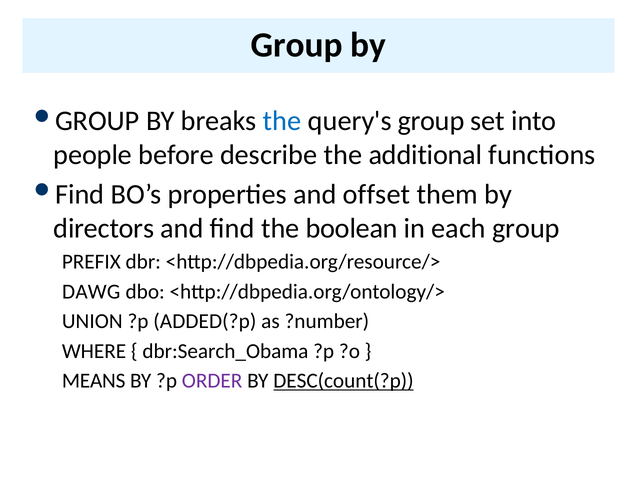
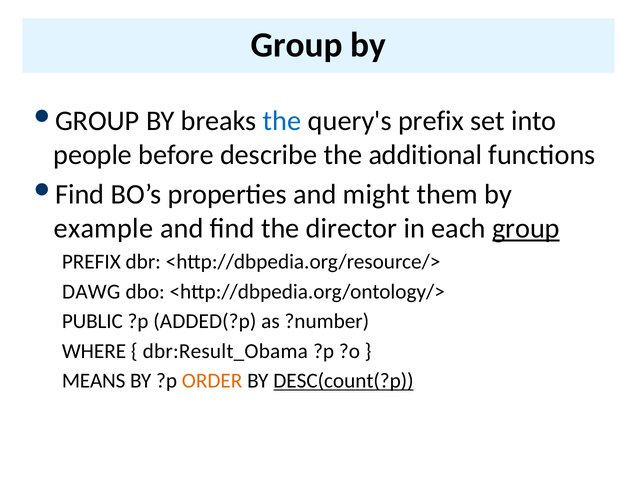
query's group: group -> prefix
offset: offset -> might
directors: directors -> example
boolean: boolean -> director
group at (526, 228) underline: none -> present
UNION: UNION -> PUBLIC
dbr:Search_Obama: dbr:Search_Obama -> dbr:Result_Obama
ORDER colour: purple -> orange
